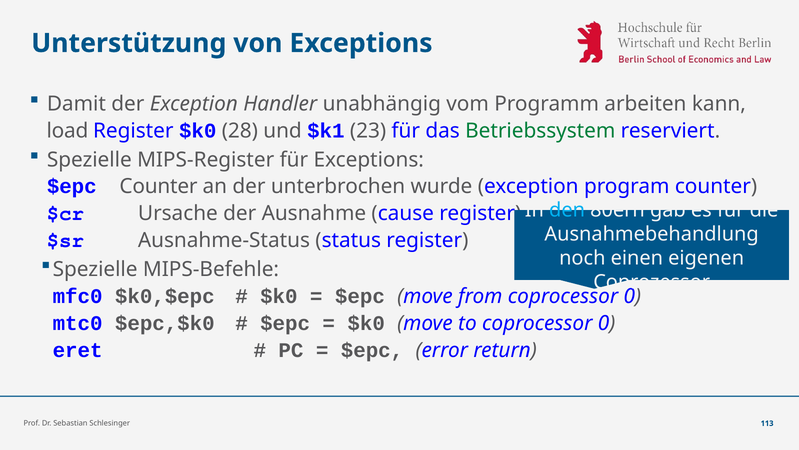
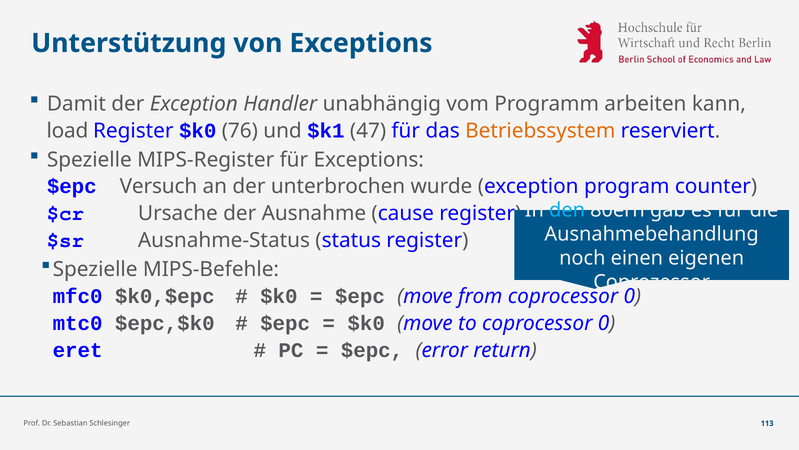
28: 28 -> 76
23: 23 -> 47
Betriebssystem colour: green -> orange
$epc Counter: Counter -> Versuch
